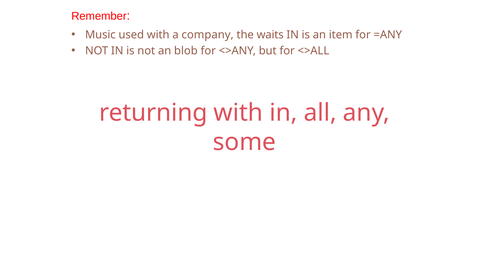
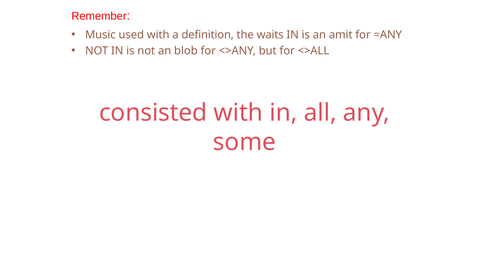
company: company -> definition
item: item -> amit
returning: returning -> consisted
